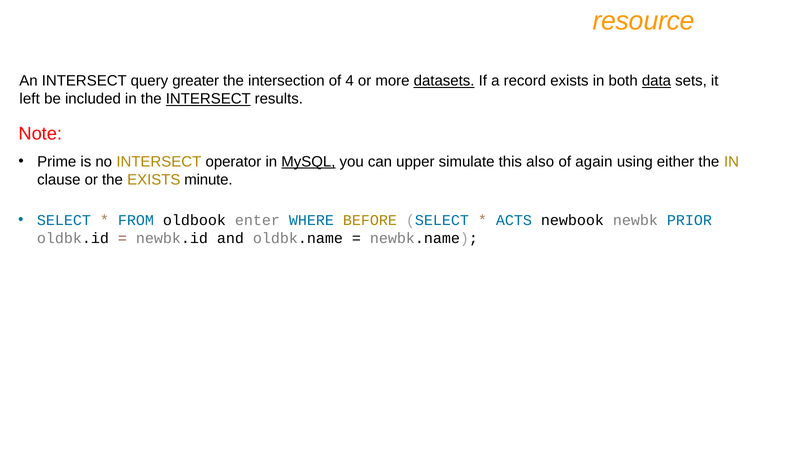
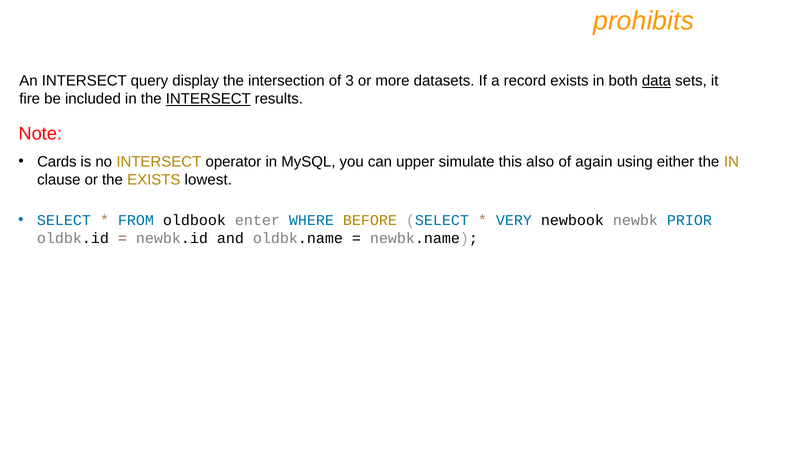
resource: resource -> prohibits
greater: greater -> display
4: 4 -> 3
datasets underline: present -> none
left: left -> fire
Prime: Prime -> Cards
MySQL underline: present -> none
minute: minute -> lowest
ACTS: ACTS -> VERY
